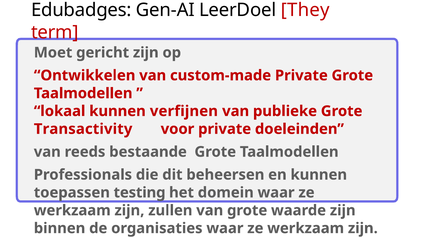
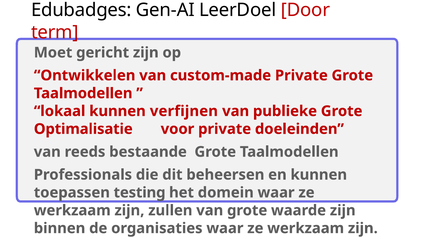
They: They -> Door
Transactivity: Transactivity -> Optimalisatie
